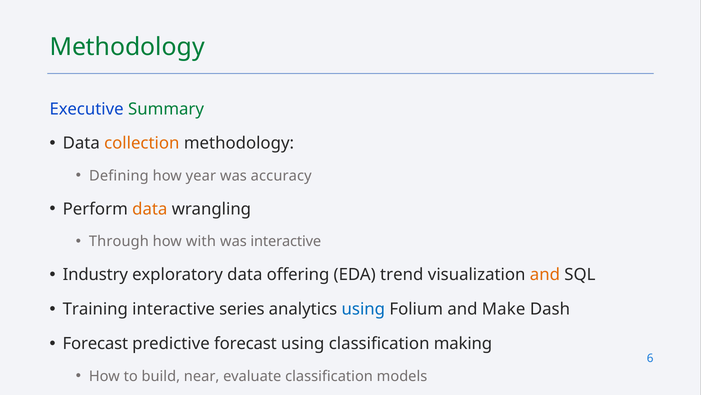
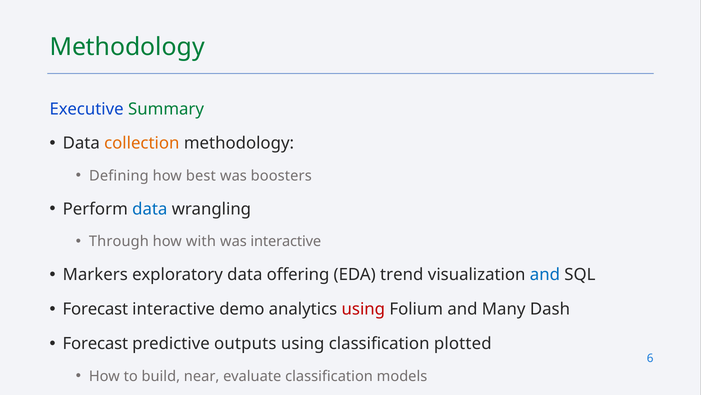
year: year -> best
accuracy: accuracy -> boosters
data at (150, 209) colour: orange -> blue
Industry: Industry -> Markers
and at (545, 274) colour: orange -> blue
Training at (95, 309): Training -> Forecast
series: series -> demo
using at (363, 309) colour: blue -> red
Make: Make -> Many
predictive forecast: forecast -> outputs
making: making -> plotted
